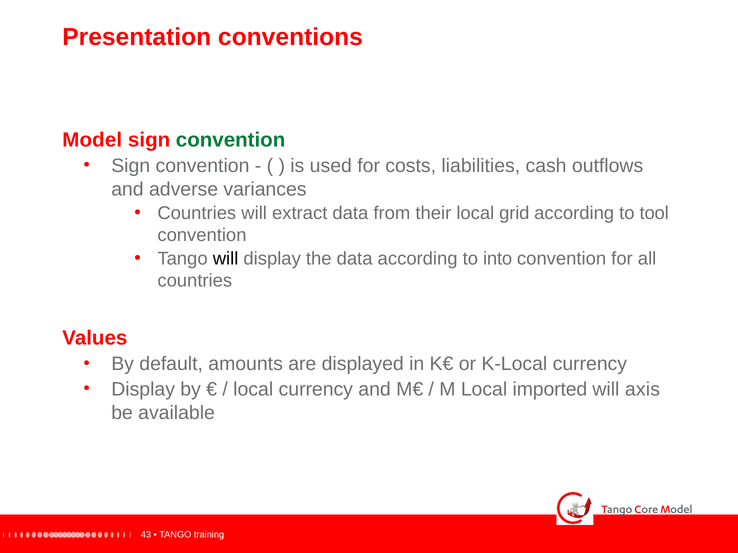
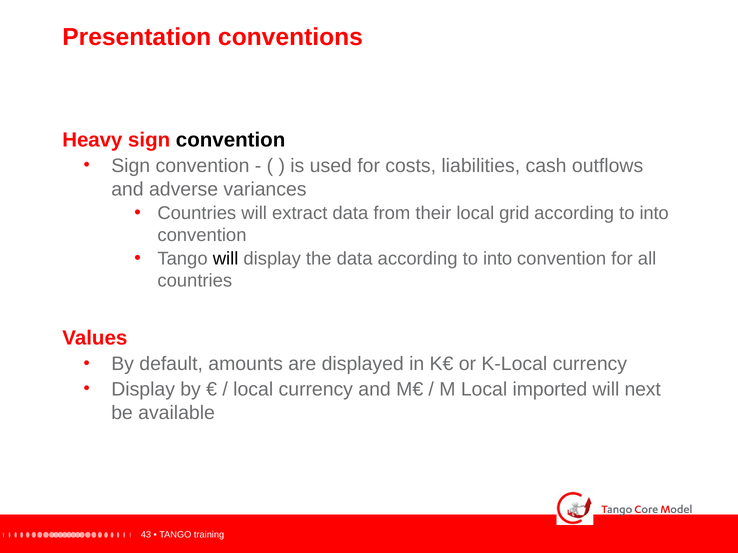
Model: Model -> Heavy
convention at (231, 140) colour: green -> black
tool at (654, 213): tool -> into
axis: axis -> next
